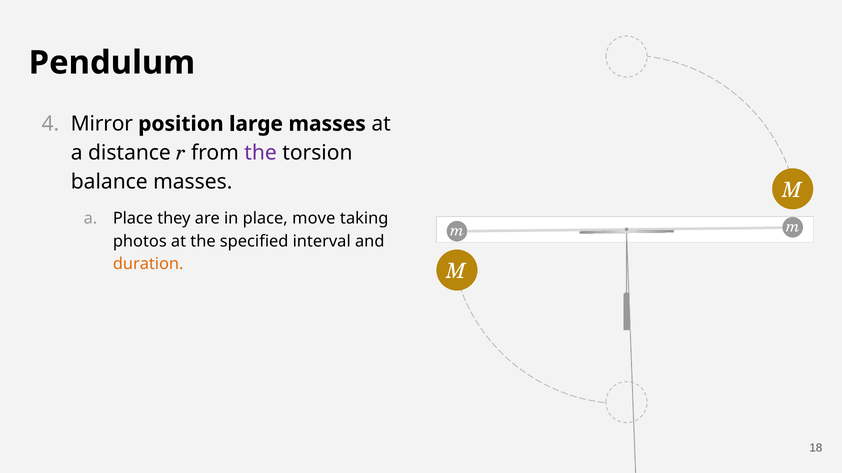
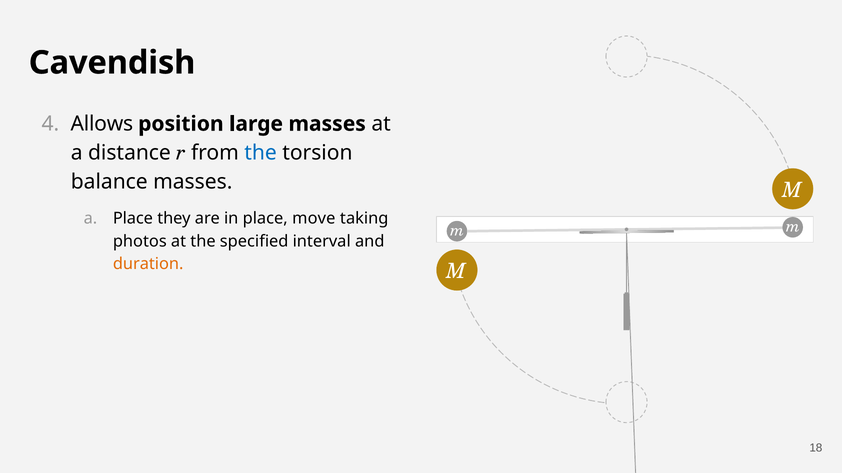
Pendulum: Pendulum -> Cavendish
Mirror: Mirror -> Allows
the at (261, 153) colour: purple -> blue
